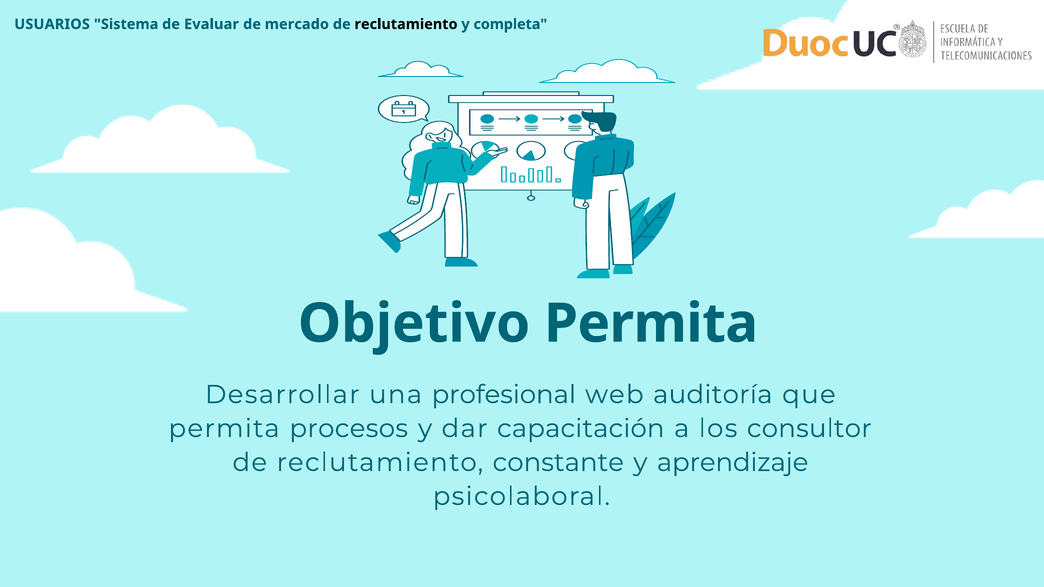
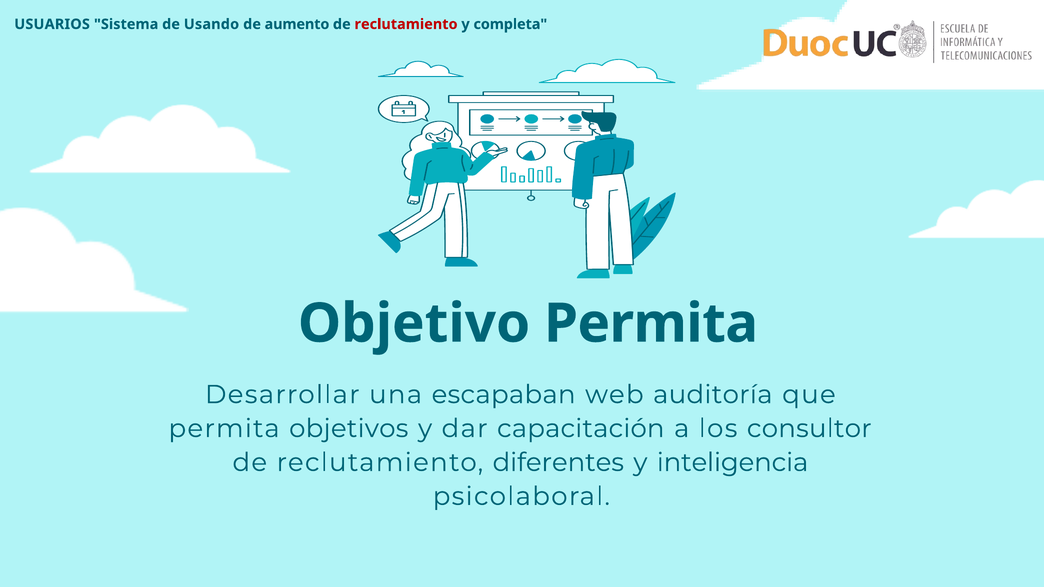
Evaluar: Evaluar -> Usando
mercado: mercado -> aumento
reclutamiento at (406, 24) colour: black -> red
profesional: profesional -> escapaban
procesos: procesos -> objetivos
constante: constante -> diferentes
aprendizaje: aprendizaje -> inteligencia
